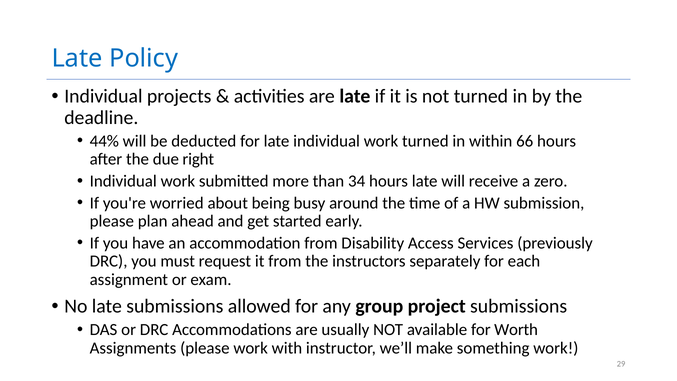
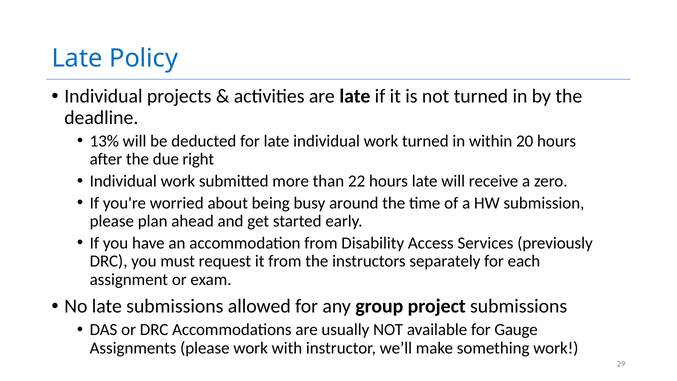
44%: 44% -> 13%
66: 66 -> 20
34: 34 -> 22
Worth: Worth -> Gauge
